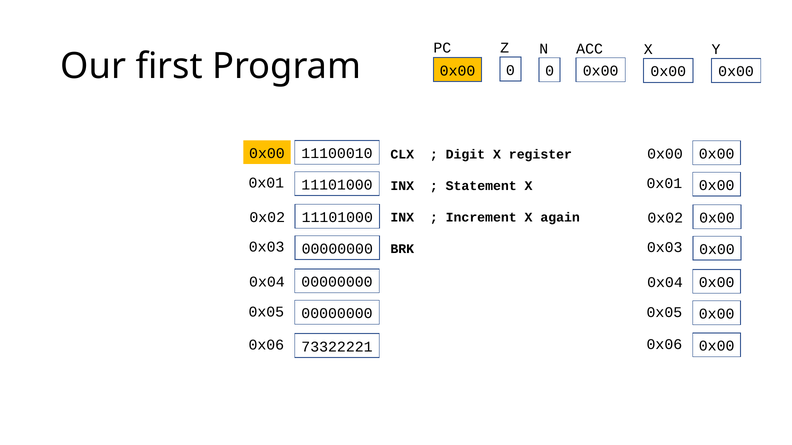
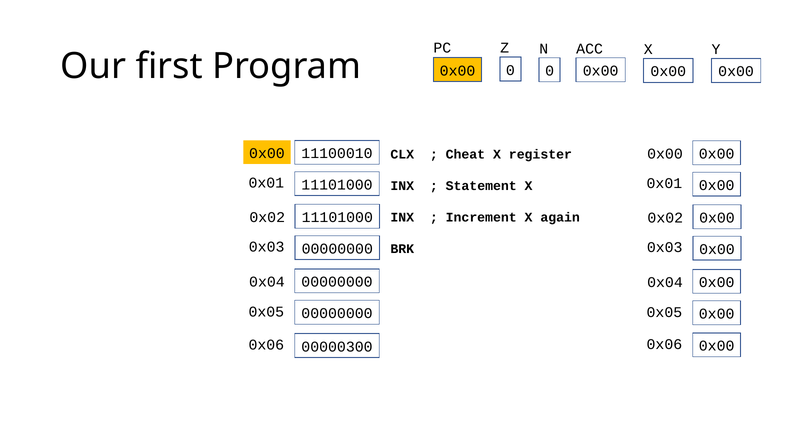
Digit: Digit -> Cheat
73322221: 73322221 -> 00000300
